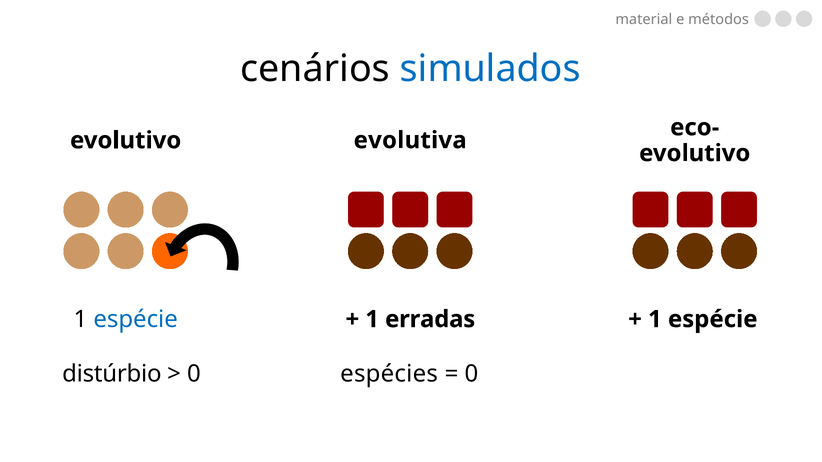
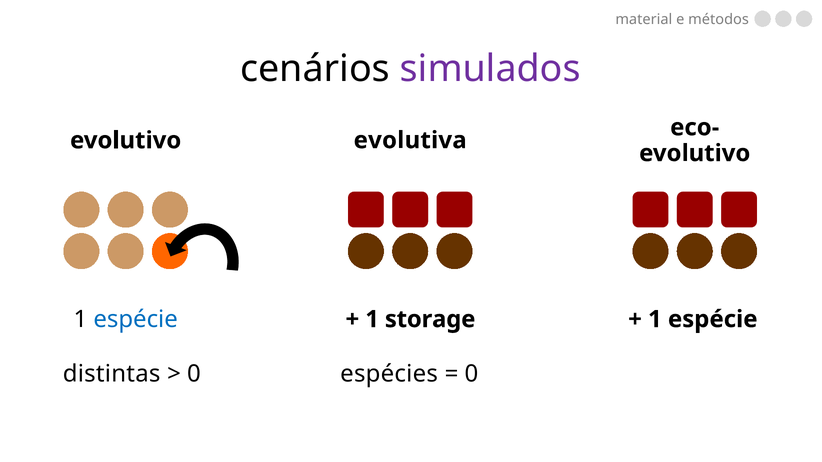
simulados colour: blue -> purple
erradas: erradas -> storage
distúrbio: distúrbio -> distintas
